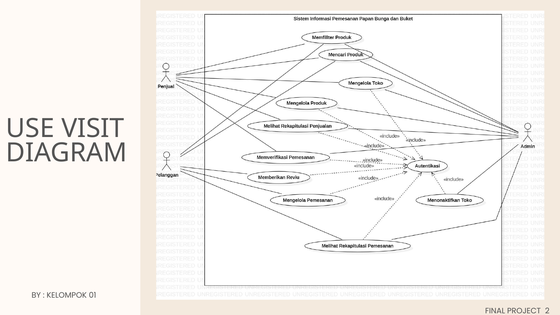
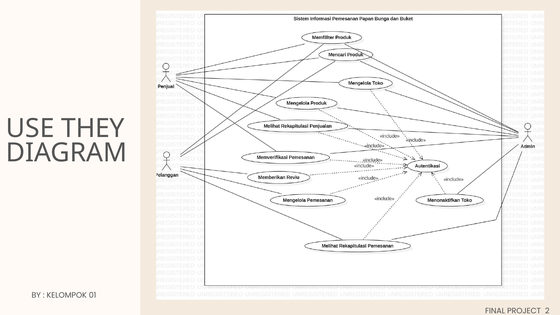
VISIT: VISIT -> THEY
